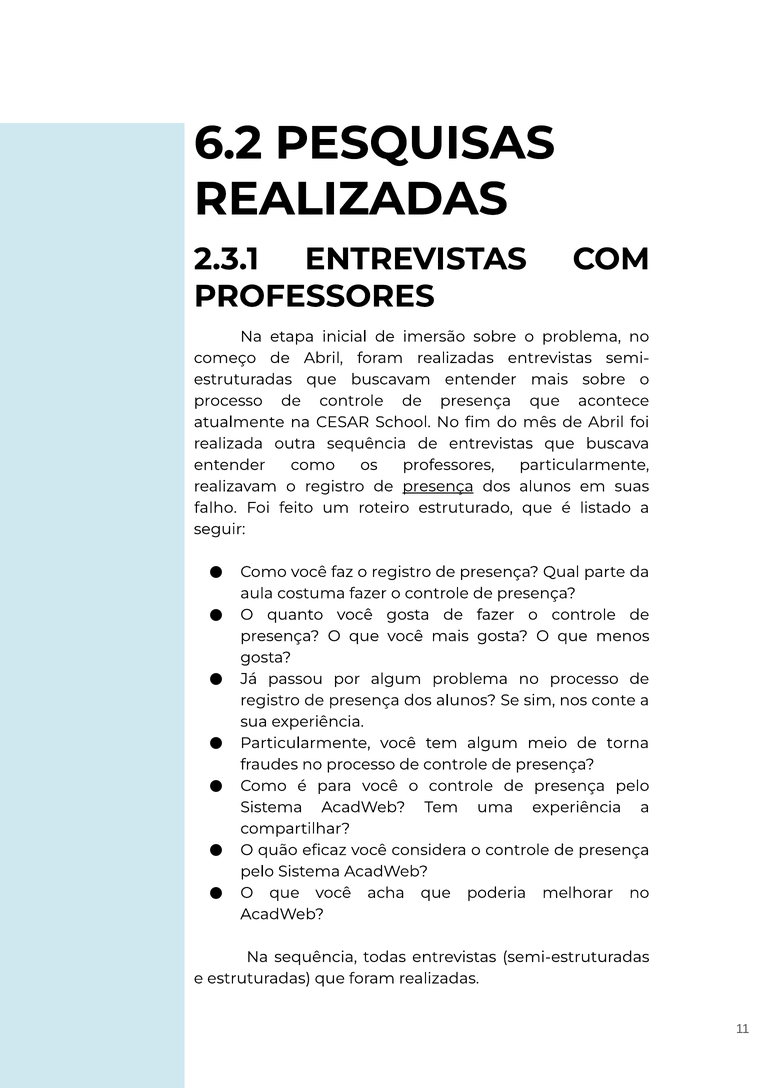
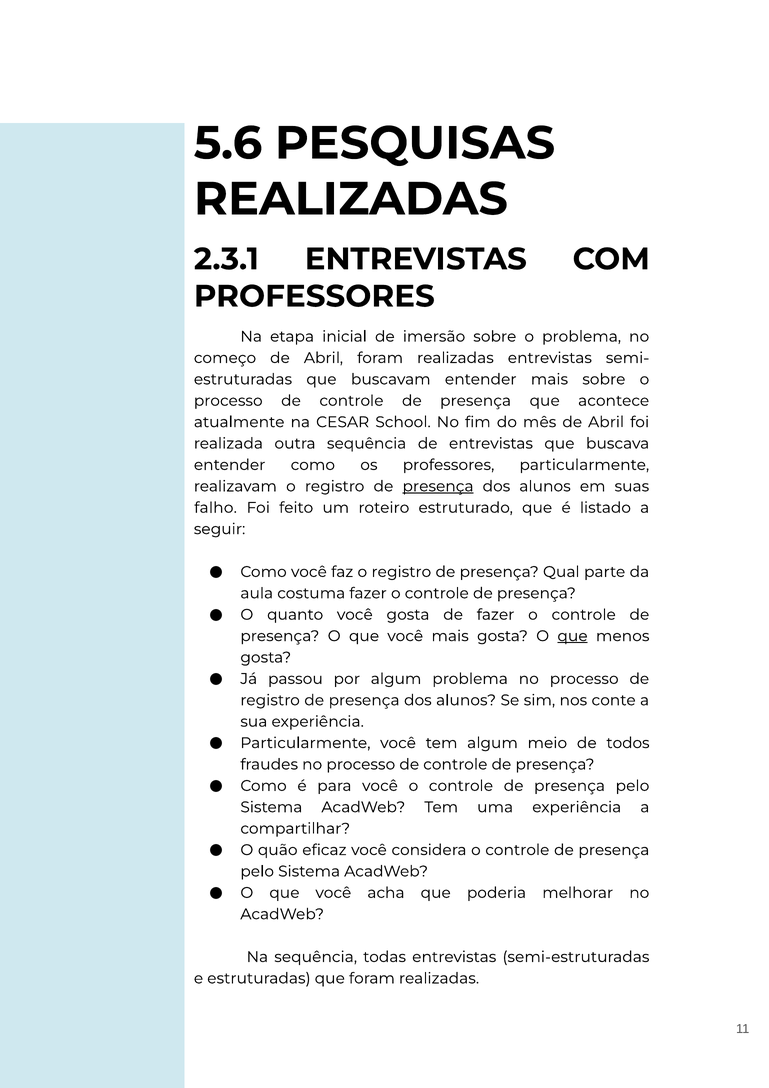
6.2: 6.2 -> 5.6
que at (573, 636) underline: none -> present
torna: torna -> todos
